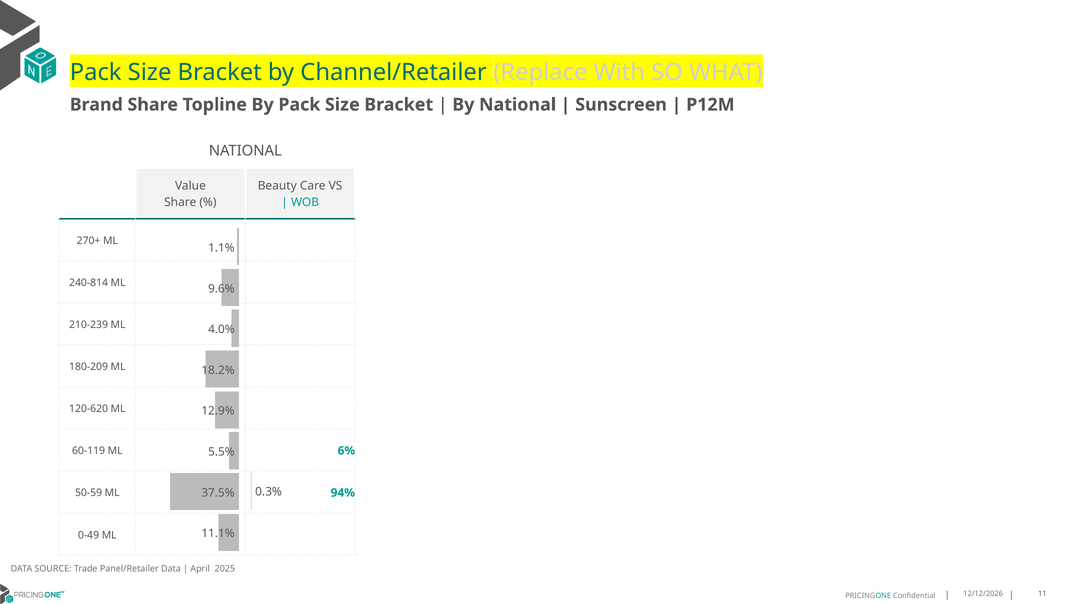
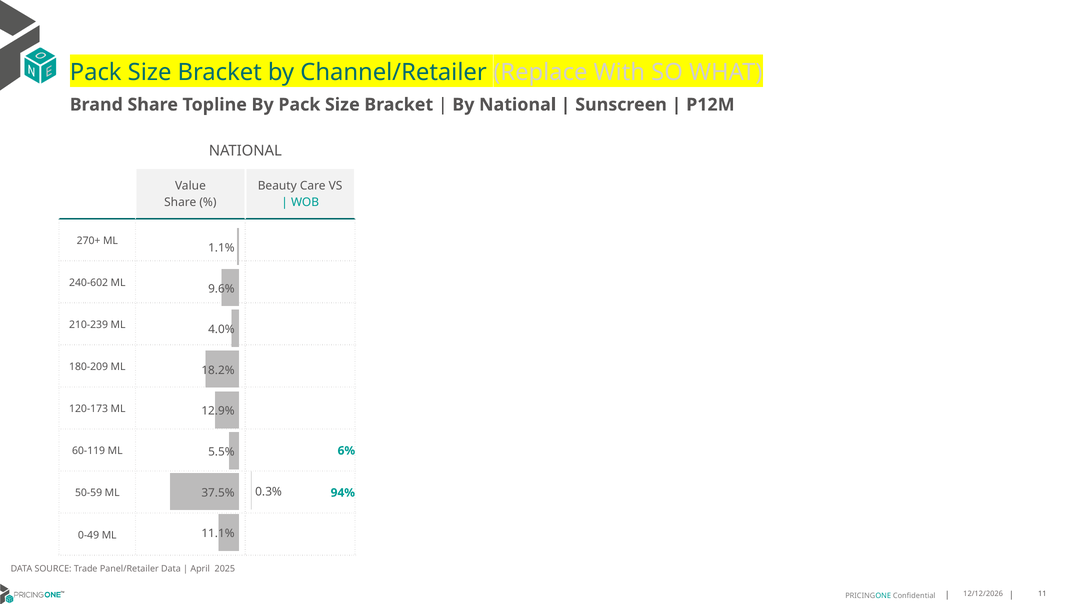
240-814: 240-814 -> 240-602
120-620: 120-620 -> 120-173
